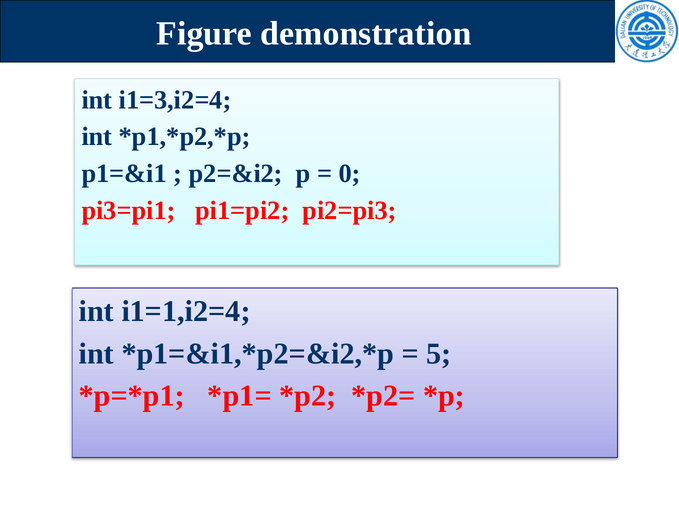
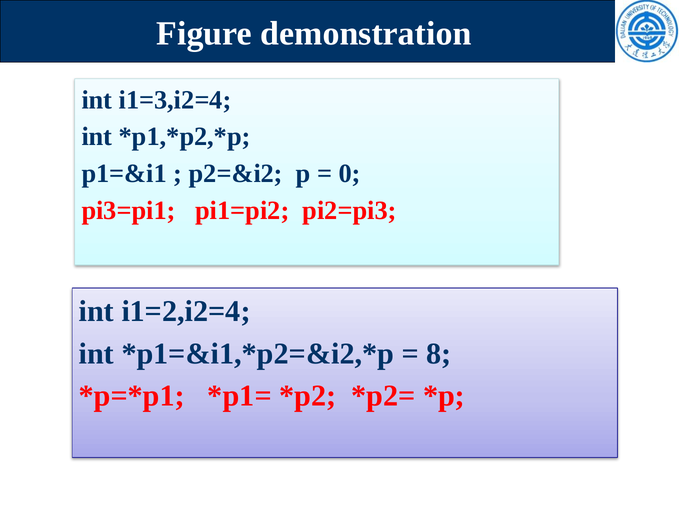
i1=1,i2=4: i1=1,i2=4 -> i1=2,i2=4
5: 5 -> 8
